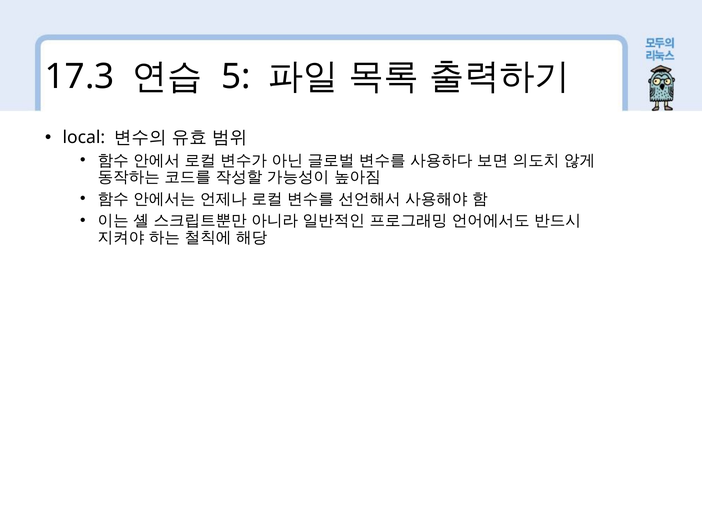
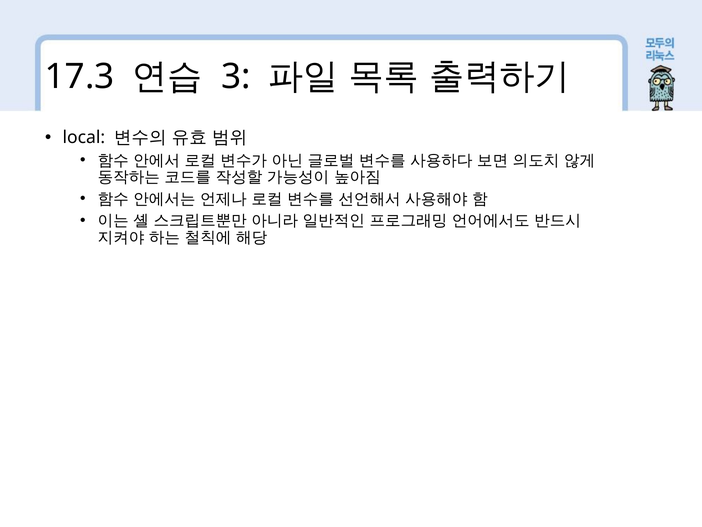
5: 5 -> 3
